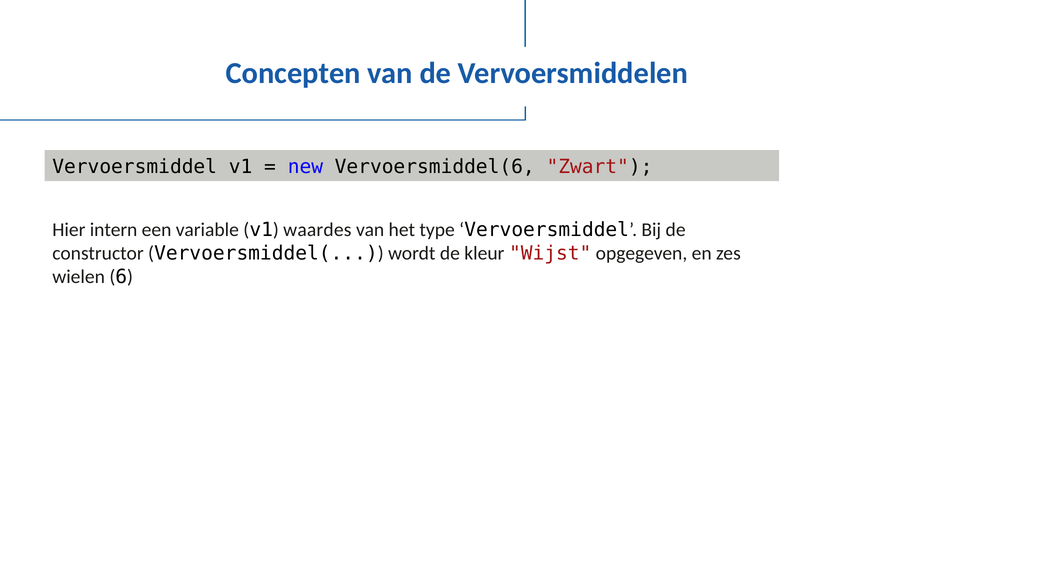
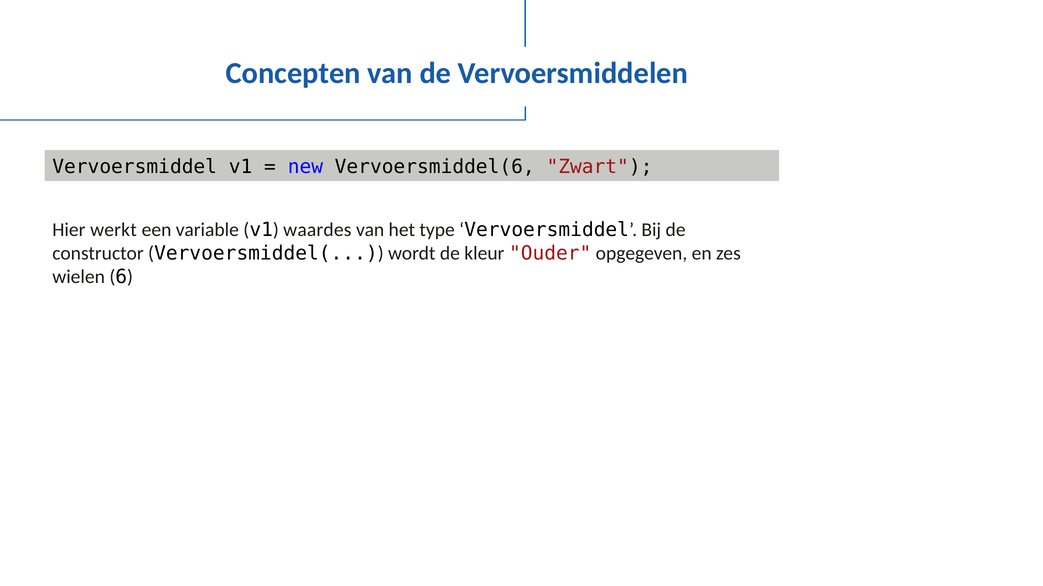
intern: intern -> werkt
Wijst: Wijst -> Ouder
